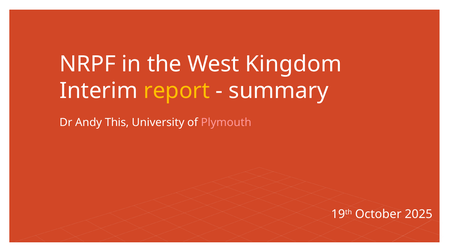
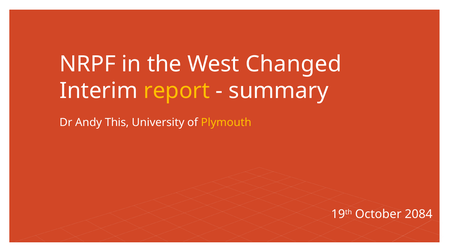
Kingdom: Kingdom -> Changed
Plymouth colour: pink -> yellow
2025: 2025 -> 2084
